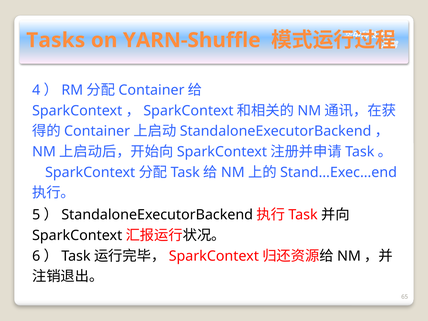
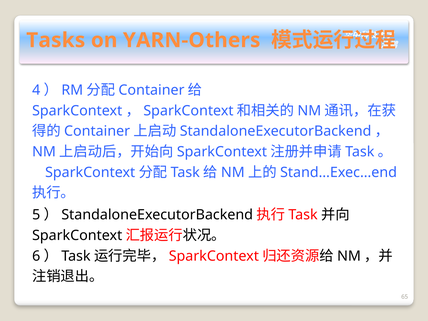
YARN-Shuffle: YARN-Shuffle -> YARN-Others
